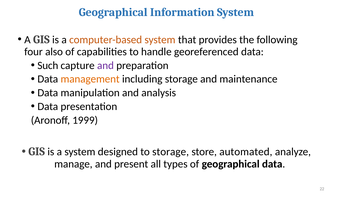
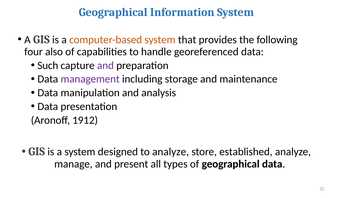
management colour: orange -> purple
1999: 1999 -> 1912
to storage: storage -> analyze
automated: automated -> established
